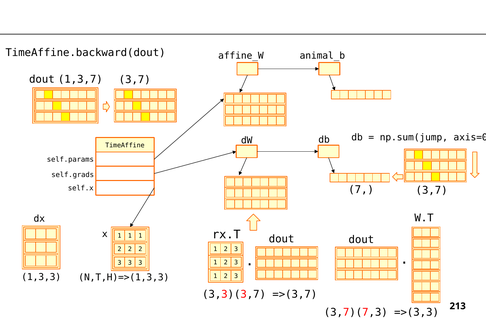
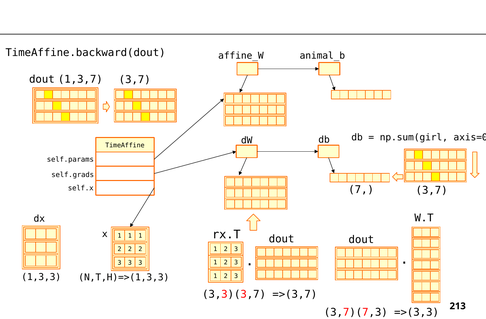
np.sum(jump: np.sum(jump -> np.sum(girl
